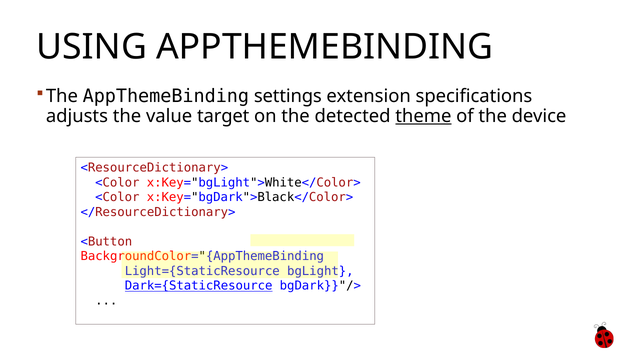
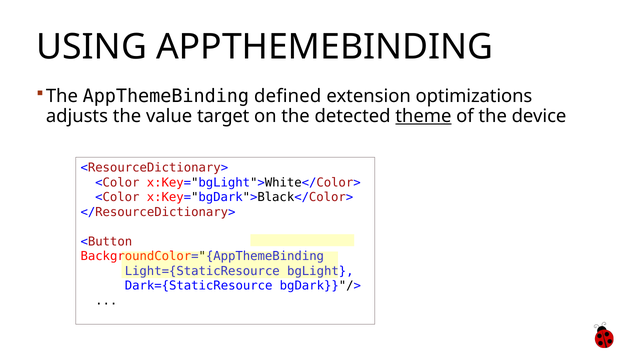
settings: settings -> defined
specifications: specifications -> optimizations
Dark={StaticResource underline: present -> none
